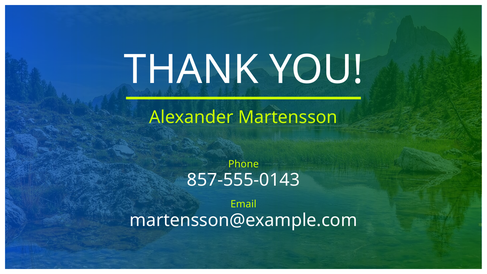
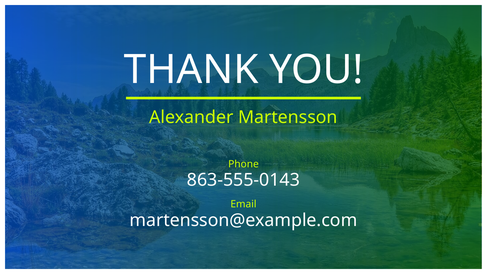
857-555-0143: 857-555-0143 -> 863-555-0143
